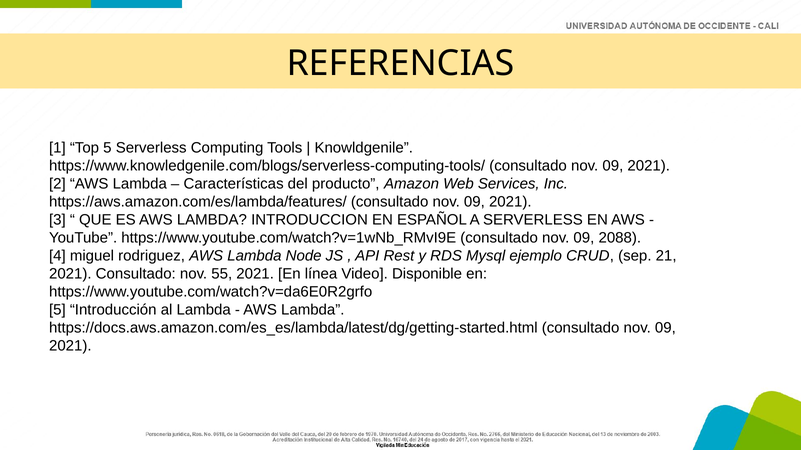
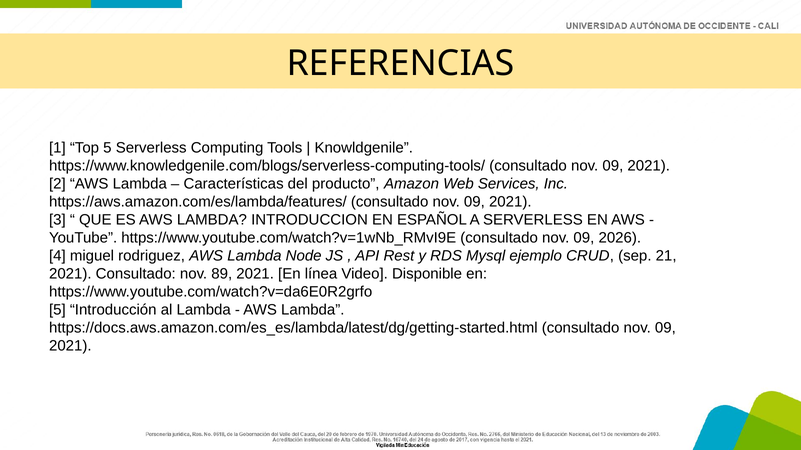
2088: 2088 -> 2026
55: 55 -> 89
